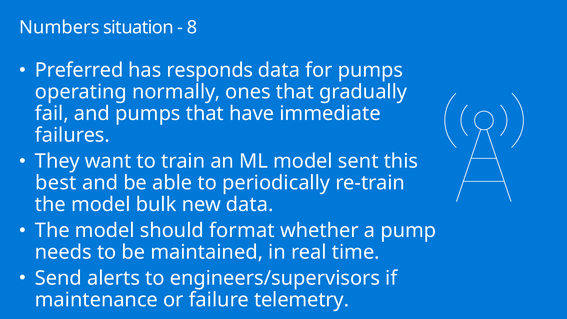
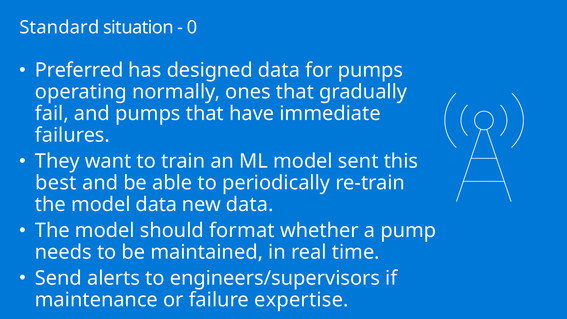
Numbers: Numbers -> Standard
8: 8 -> 0
responds: responds -> designed
model bulk: bulk -> data
telemetry: telemetry -> expertise
